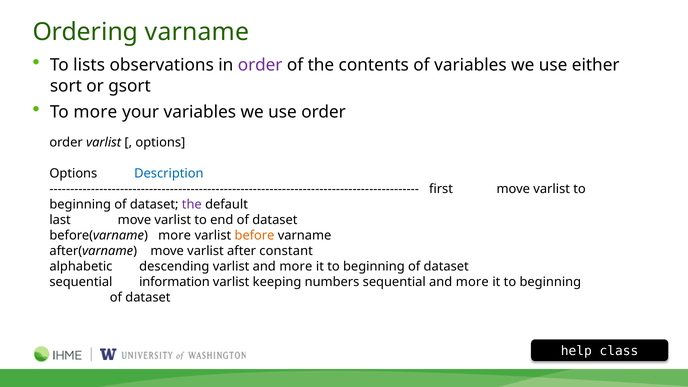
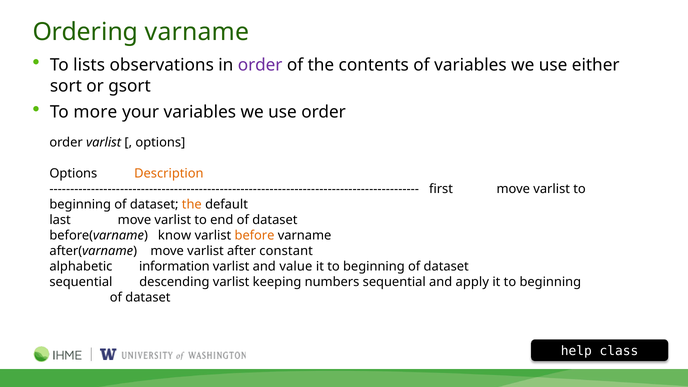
Description colour: blue -> orange
the at (192, 205) colour: purple -> orange
before(varname more: more -> know
descending: descending -> information
varlist and more: more -> value
information: information -> descending
sequential and more: more -> apply
